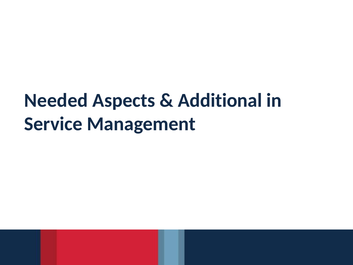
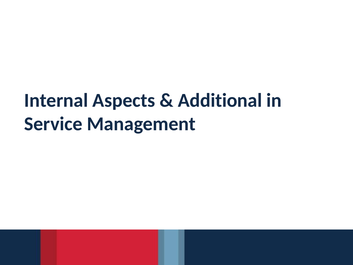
Needed: Needed -> Internal
